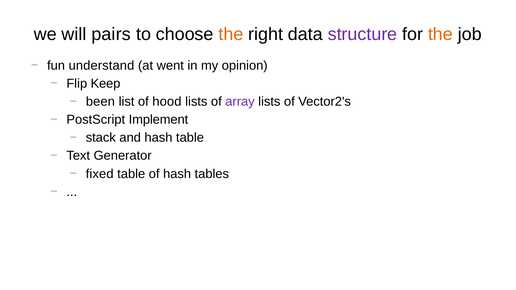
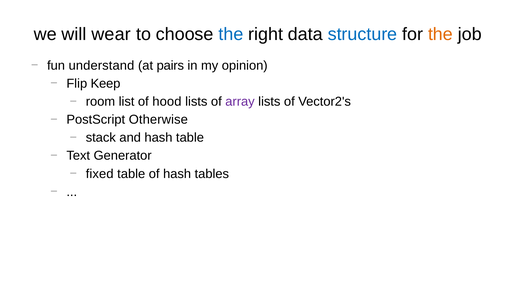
pairs: pairs -> wear
the at (231, 34) colour: orange -> blue
structure colour: purple -> blue
went: went -> pairs
been: been -> room
Implement: Implement -> Otherwise
